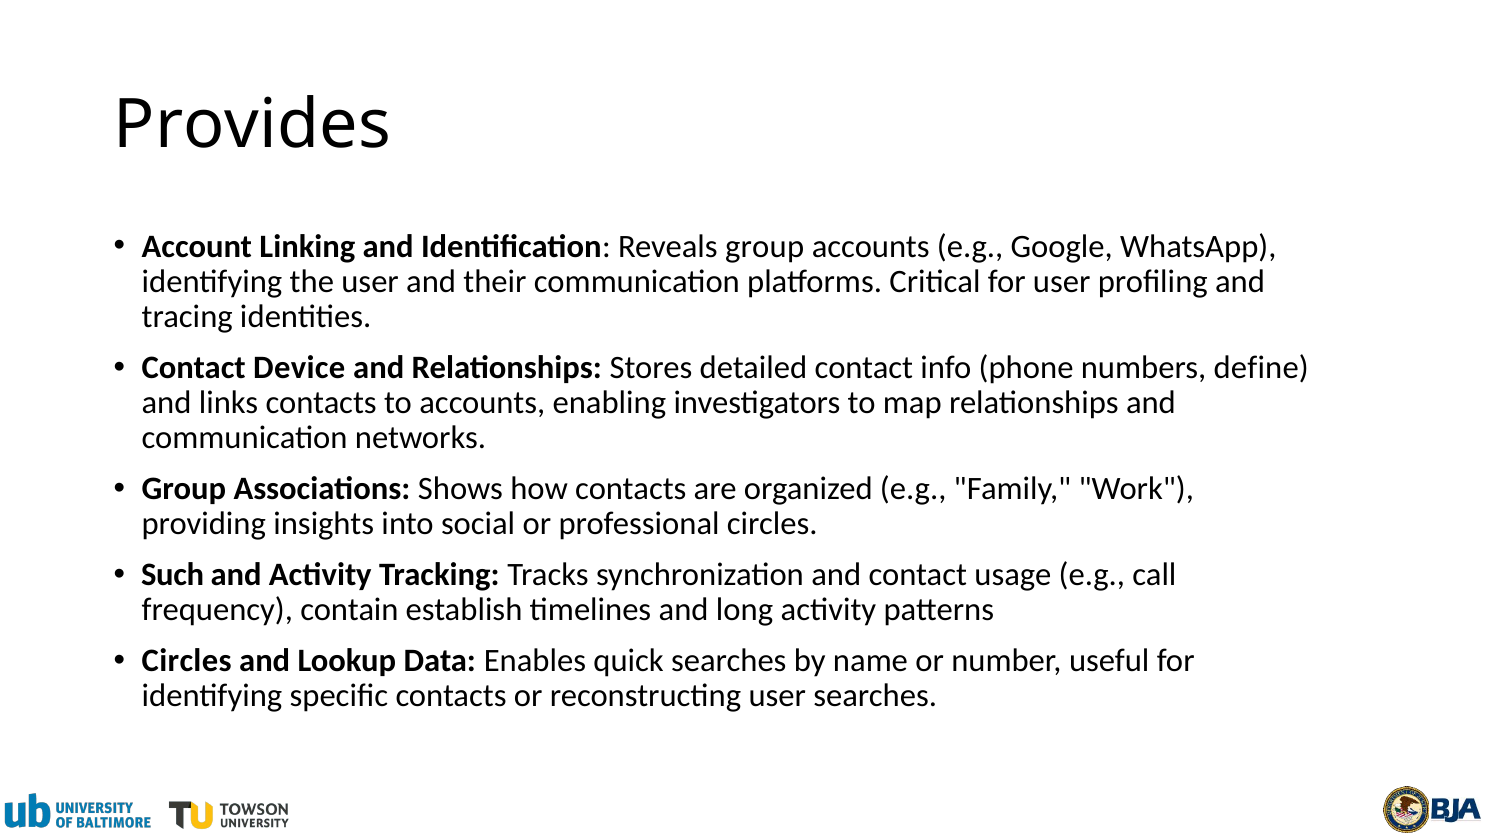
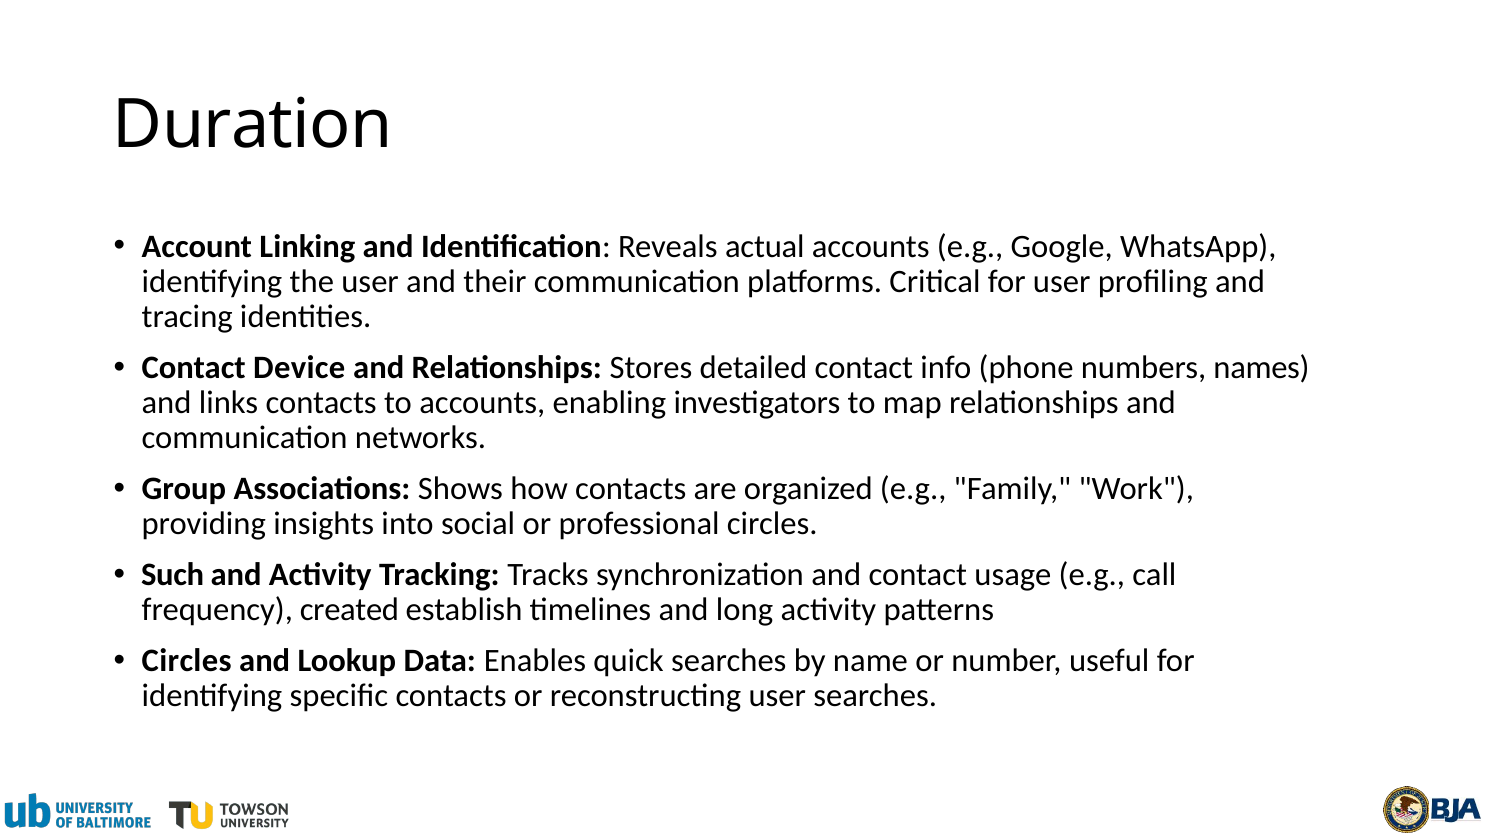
Provides: Provides -> Duration
Reveals group: group -> actual
define: define -> names
contain: contain -> created
